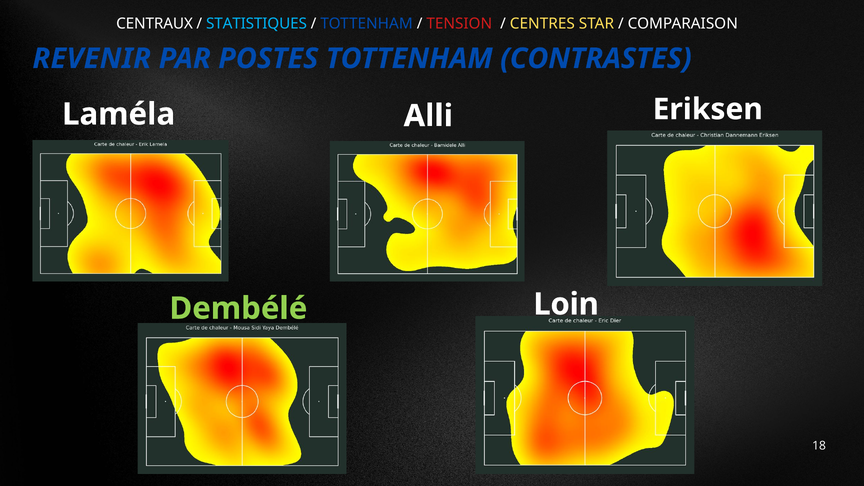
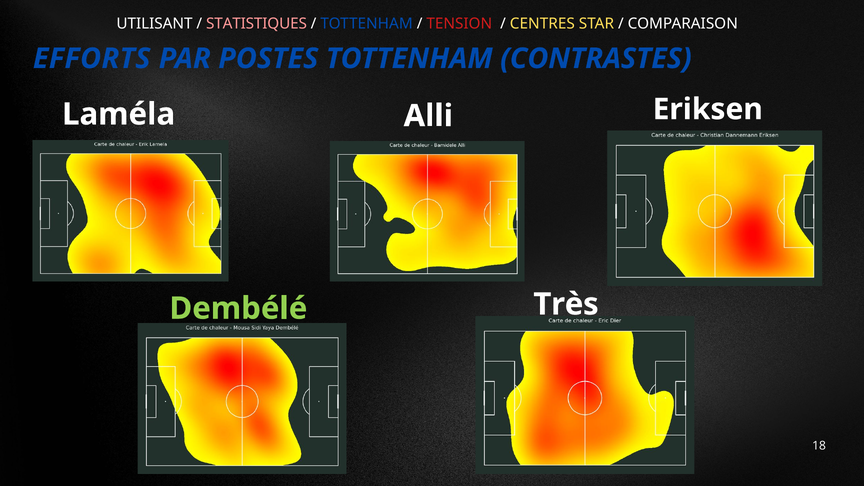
CENTRAUX: CENTRAUX -> UTILISANT
STATISTIQUES colour: light blue -> pink
REVENIR: REVENIR -> EFFORTS
Loin: Loin -> Très
